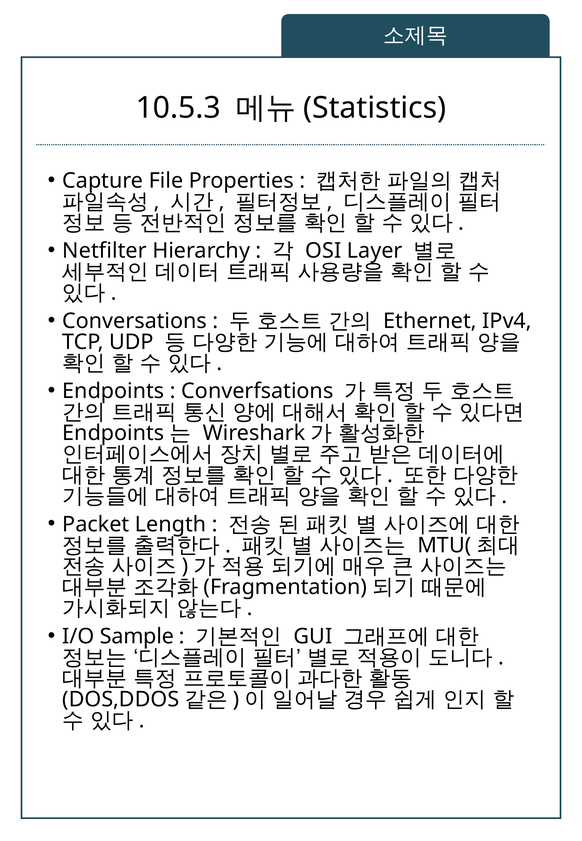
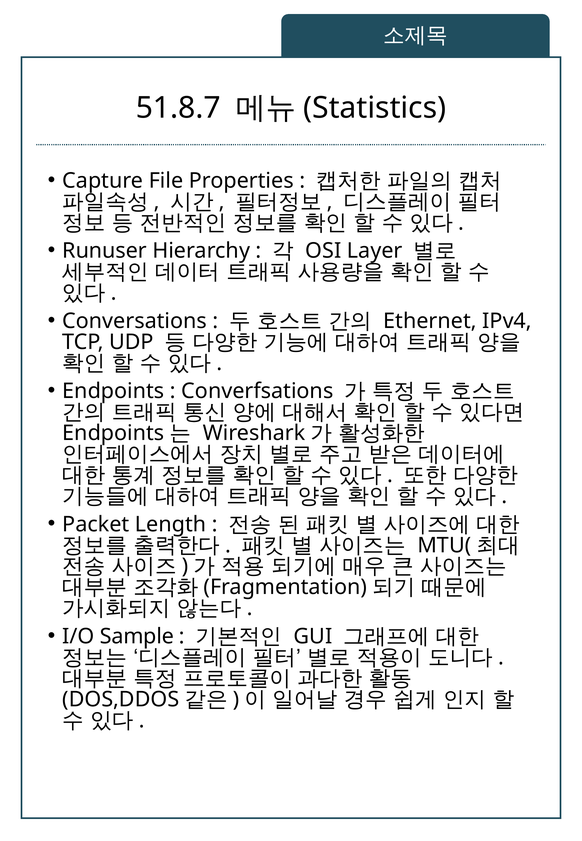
10.5.3: 10.5.3 -> 51.8.7
Netfilter: Netfilter -> Runuser
